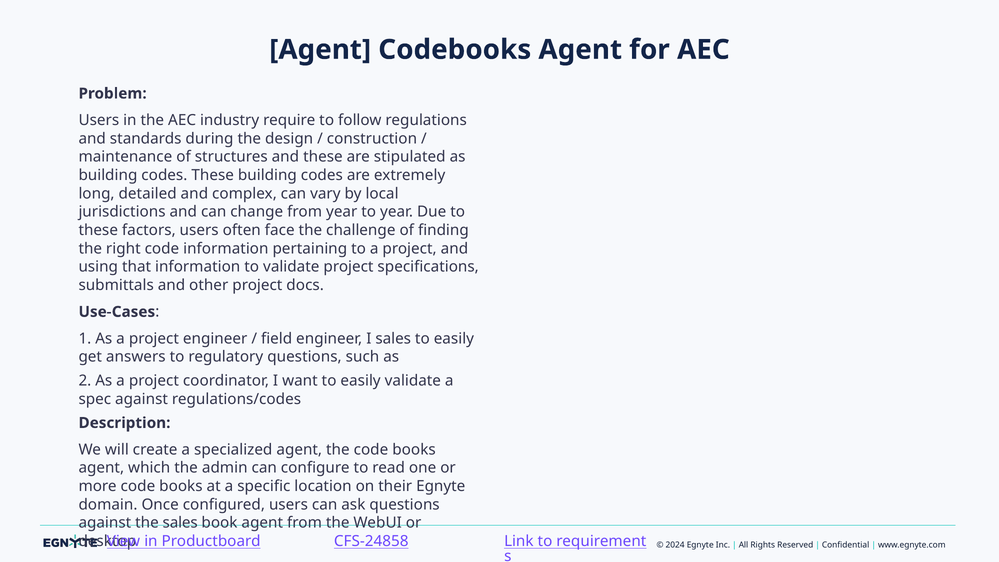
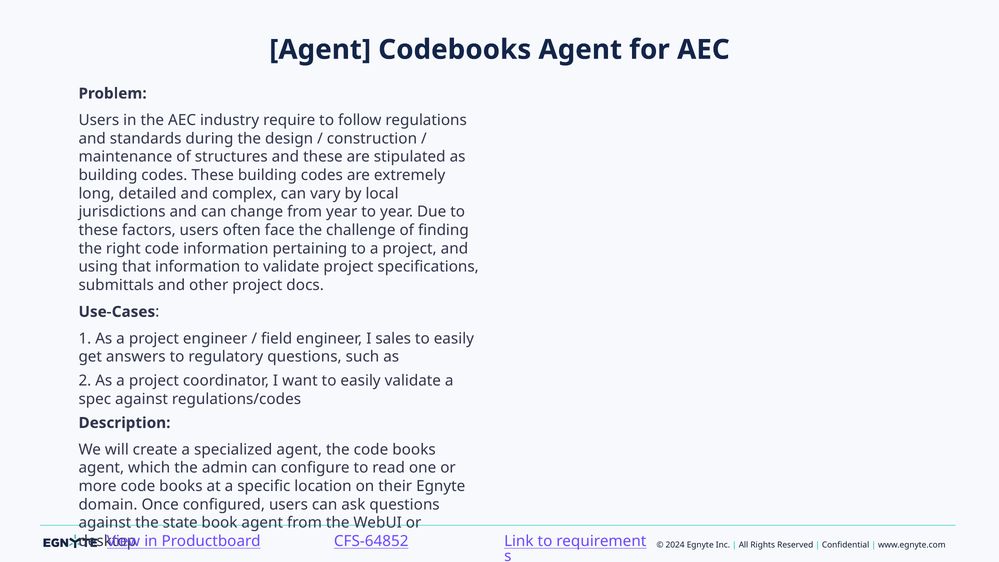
the sales: sales -> state
CFS-24858: CFS-24858 -> CFS-64852
